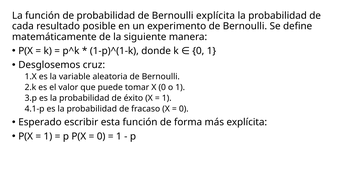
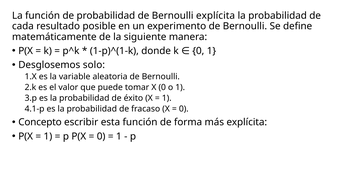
cruz: cruz -> solo
Esperado: Esperado -> Concepto
